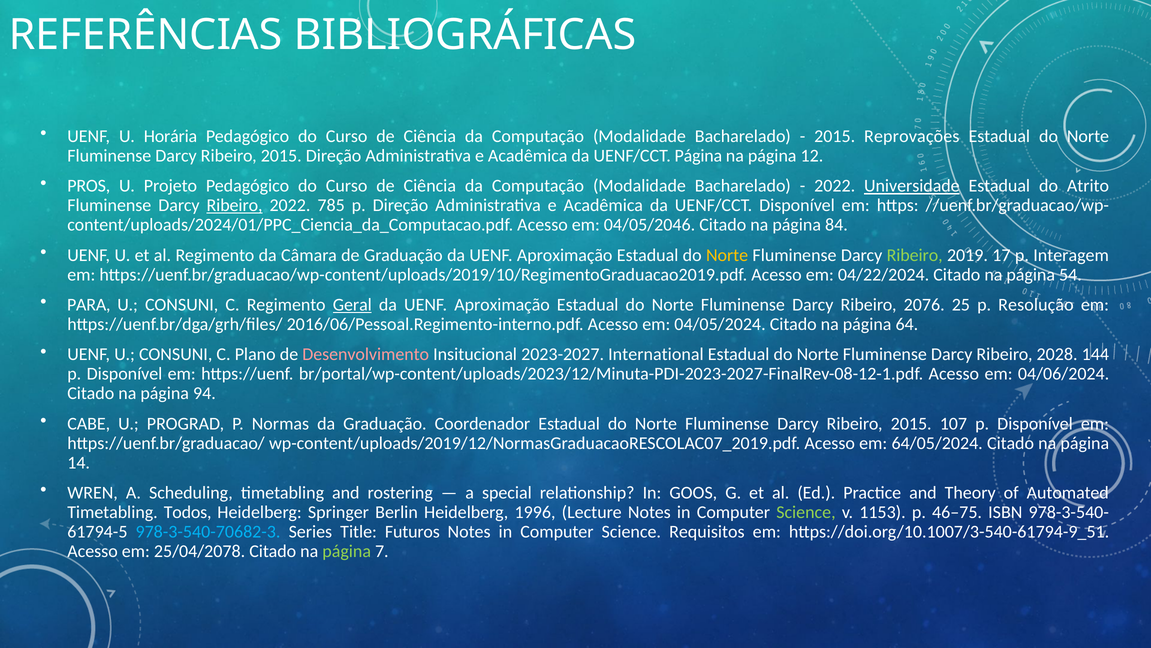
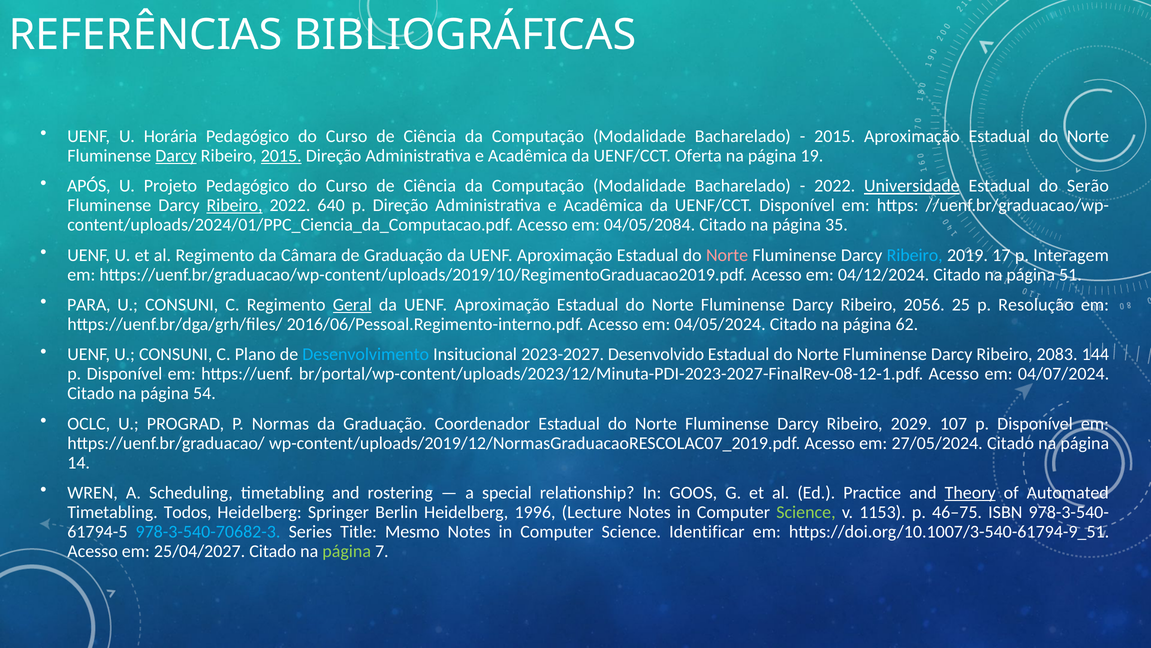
2015 Reprovações: Reprovações -> Aproximação
Darcy at (176, 156) underline: none -> present
2015 at (281, 156) underline: none -> present
UENF/CCT Página: Página -> Oferta
12: 12 -> 19
PROS: PROS -> APÓS
Atrito: Atrito -> Serão
785: 785 -> 640
04/05/2046: 04/05/2046 -> 04/05/2084
84: 84 -> 35
Norte at (727, 255) colour: yellow -> pink
Ribeiro at (915, 255) colour: light green -> light blue
04/22/2024: 04/22/2024 -> 04/12/2024
54: 54 -> 51
2076: 2076 -> 2056
64: 64 -> 62
Desenvolvimento colour: pink -> light blue
International: International -> Desenvolvido
2028: 2028 -> 2083
04/06/2024: 04/06/2024 -> 04/07/2024
94: 94 -> 54
CABE: CABE -> OCLC
2015 at (911, 423): 2015 -> 2029
64/05/2024: 64/05/2024 -> 27/05/2024
Theory underline: none -> present
Futuros: Futuros -> Mesmo
Requisitos: Requisitos -> Identificar
25/04/2078: 25/04/2078 -> 25/04/2027
